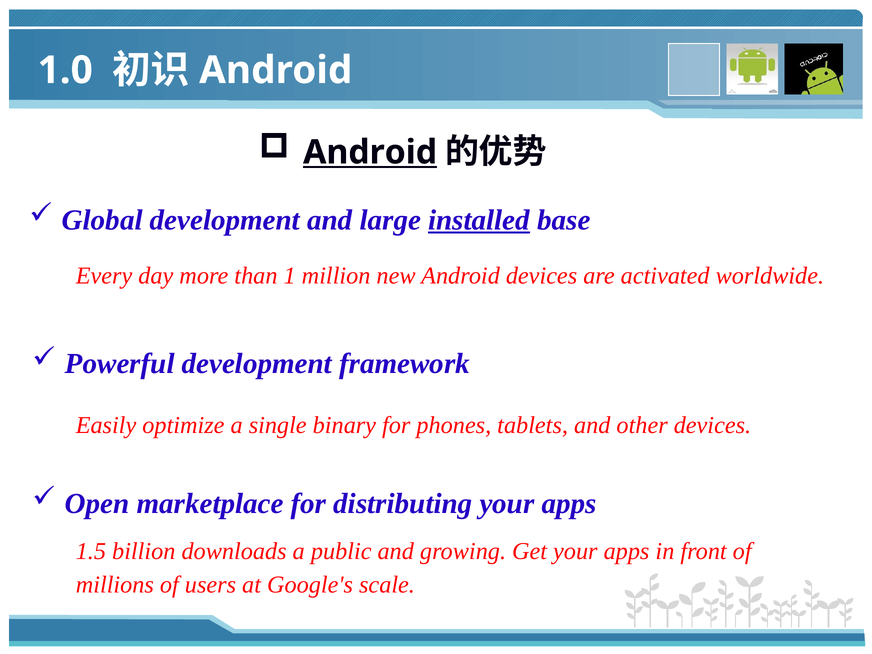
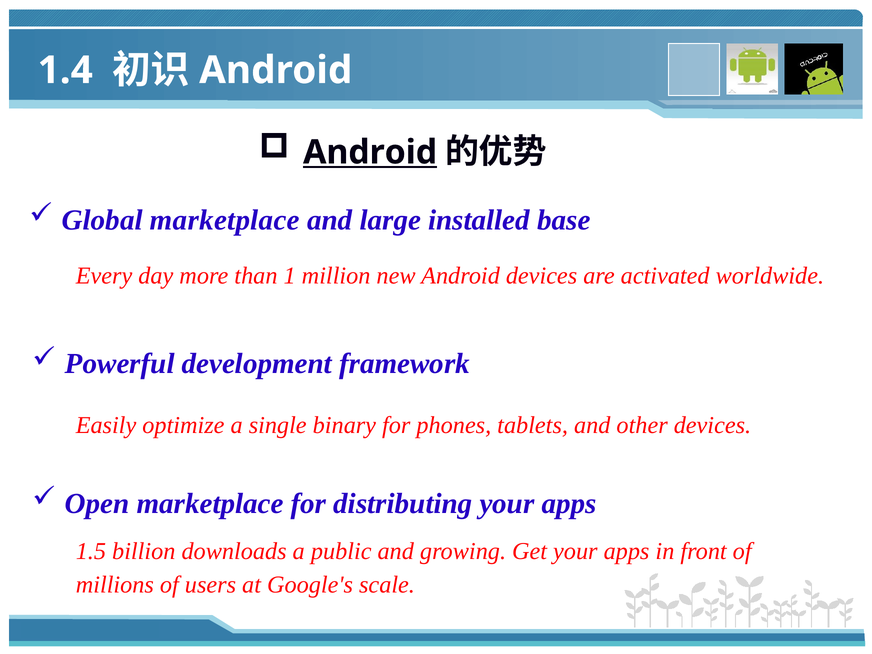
1.0: 1.0 -> 1.4
Global development: development -> marketplace
installed underline: present -> none
